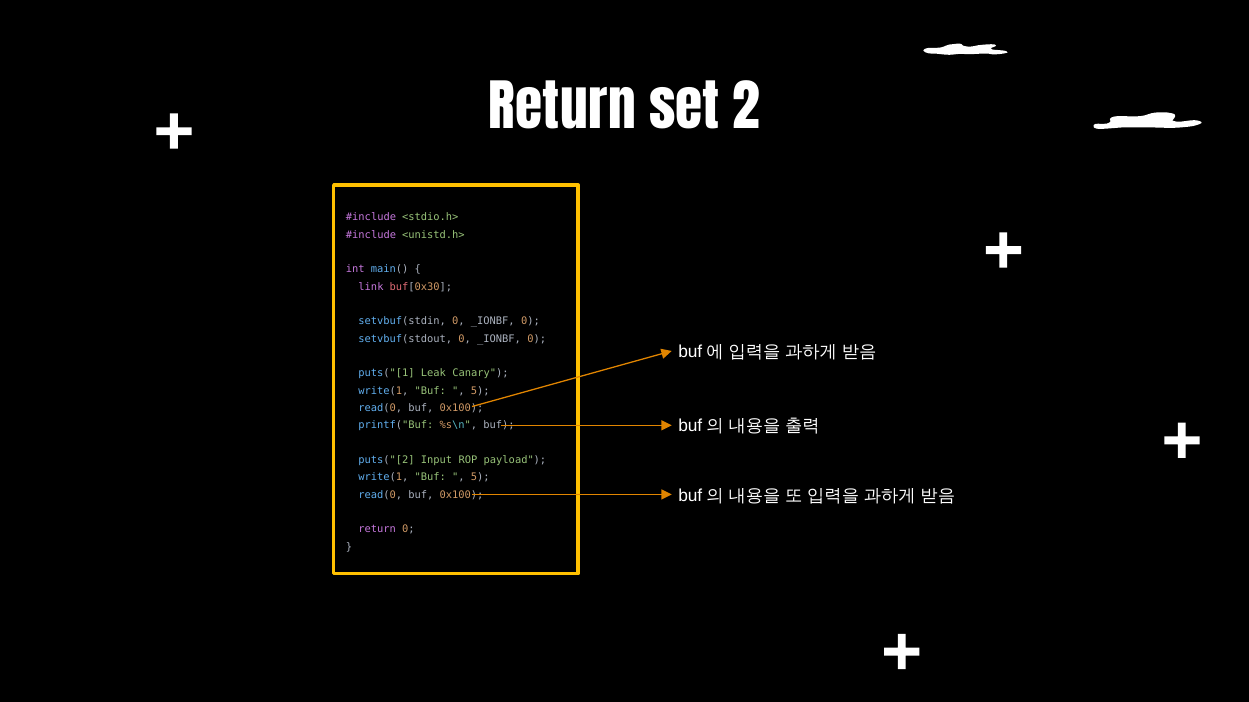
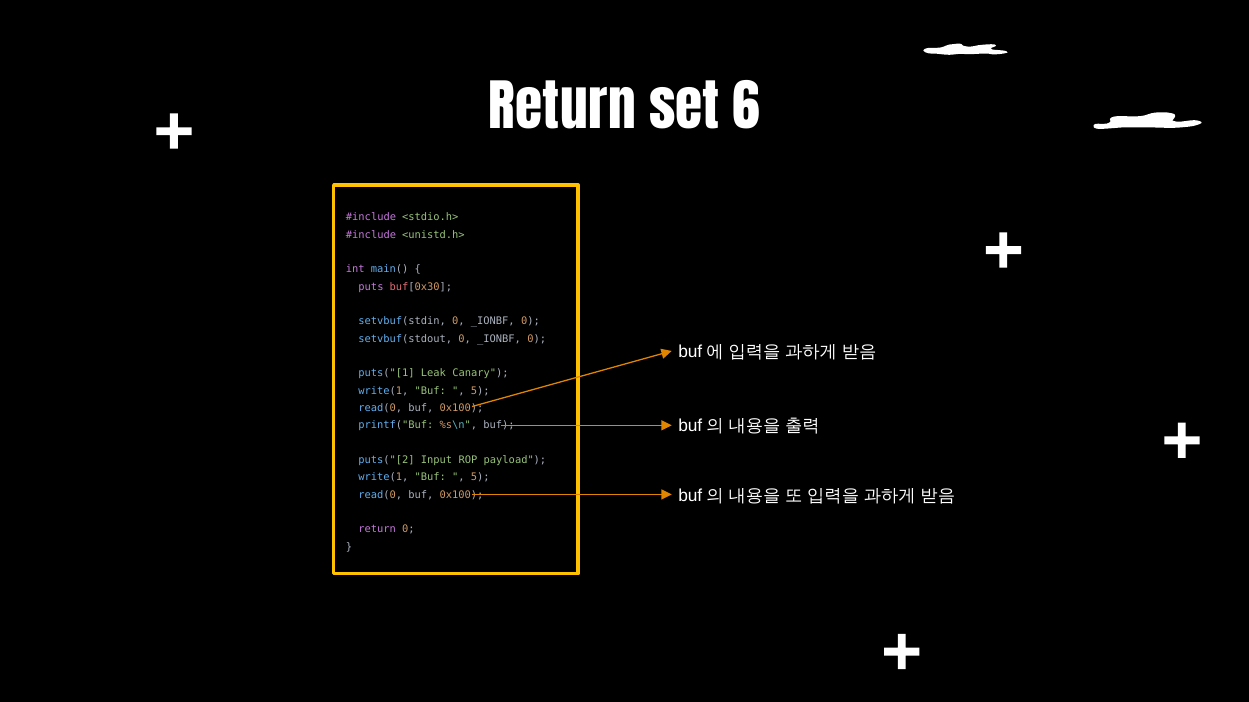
2: 2 -> 6
link: link -> puts
